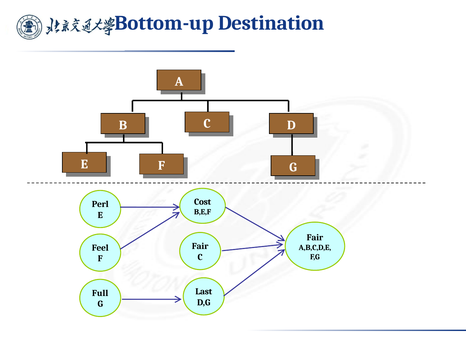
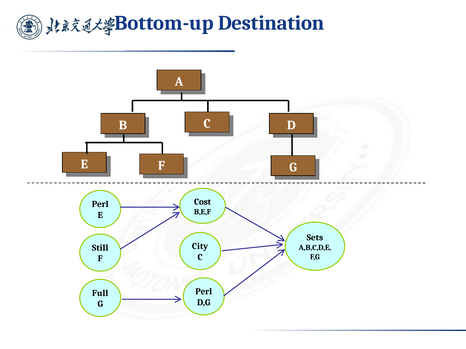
Fair at (315, 238): Fair -> Sets
Fair at (200, 247): Fair -> City
Feel: Feel -> Still
Last at (204, 292): Last -> Perl
